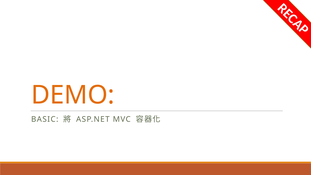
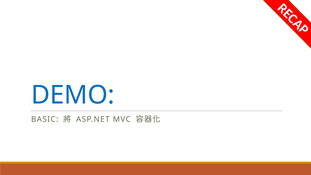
DEMO colour: orange -> blue
